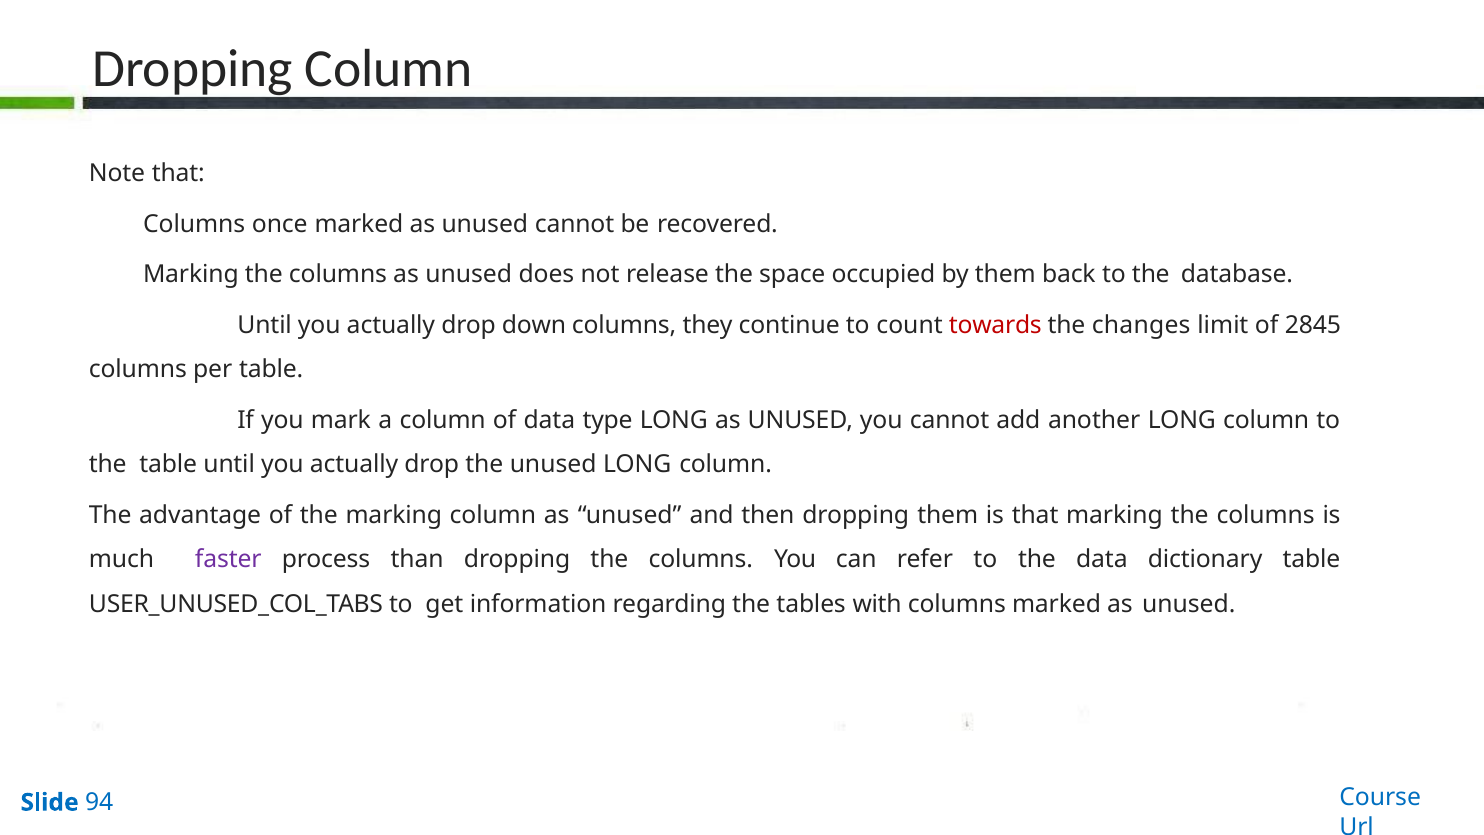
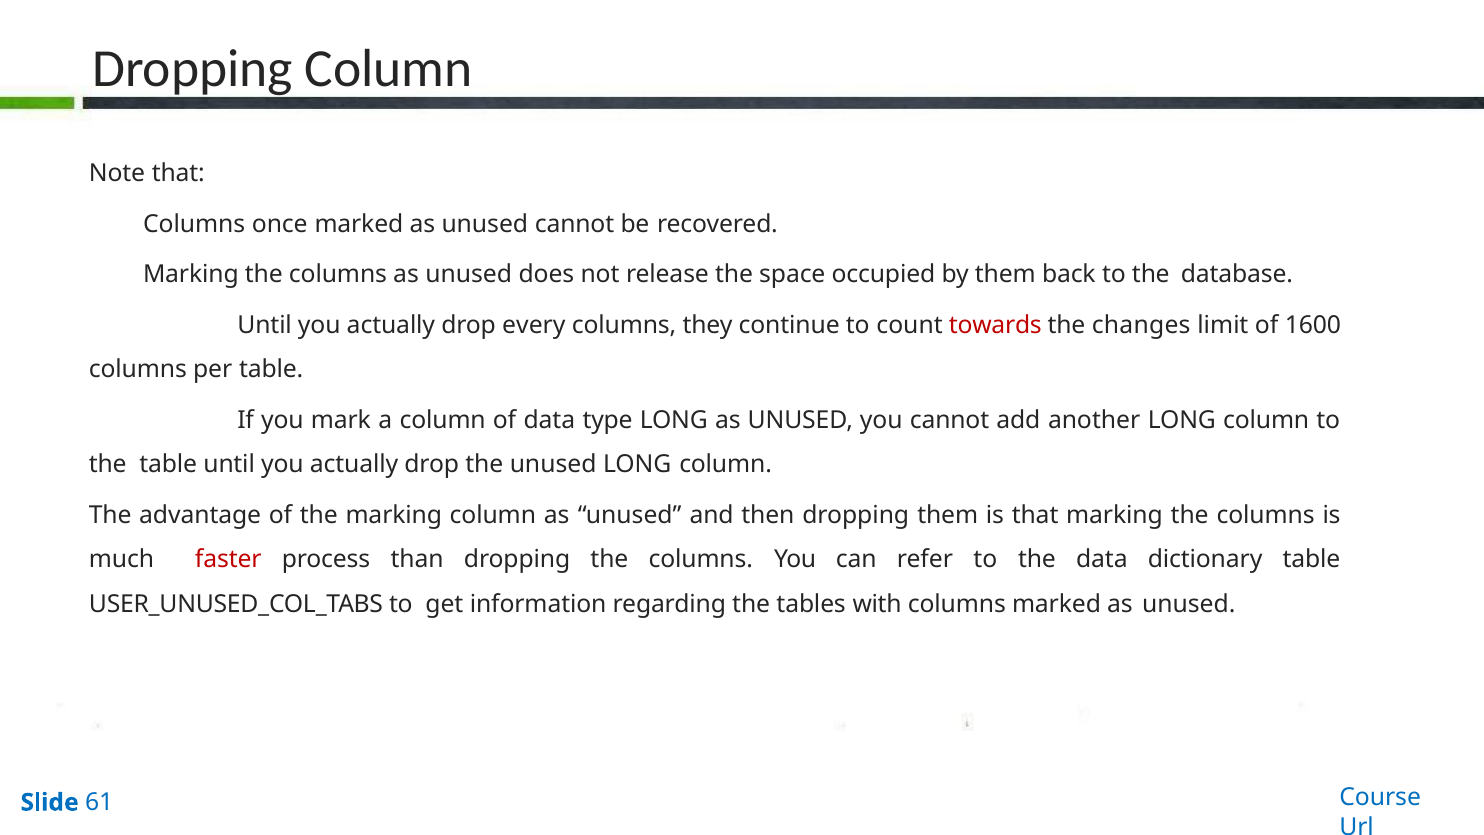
down: down -> every
2845: 2845 -> 1600
faster colour: purple -> red
94: 94 -> 61
